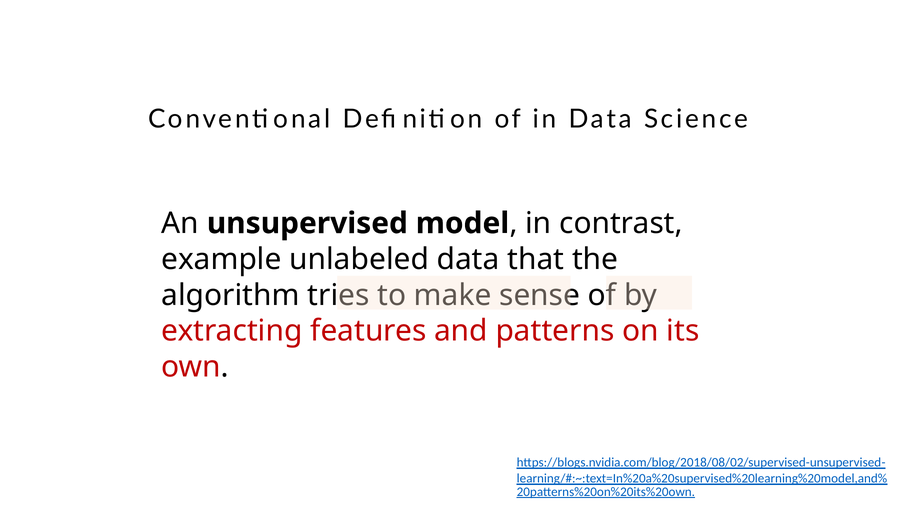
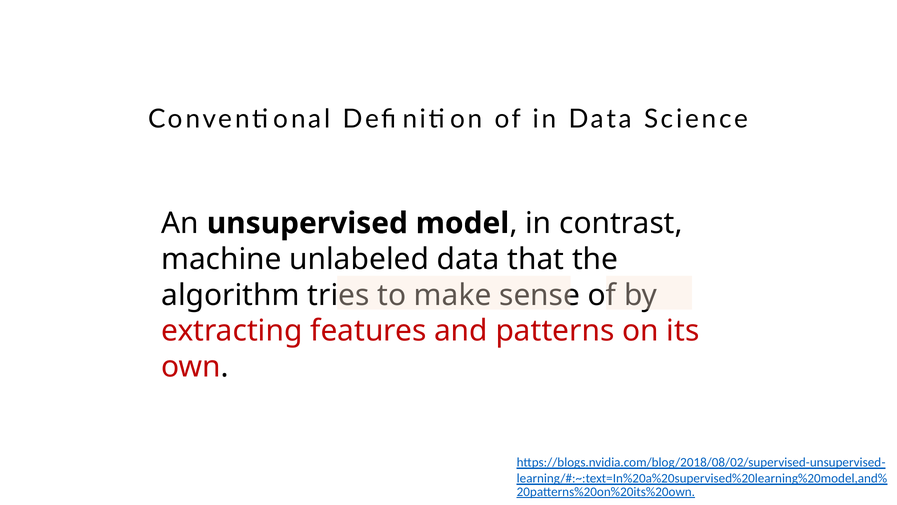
example: example -> machine
